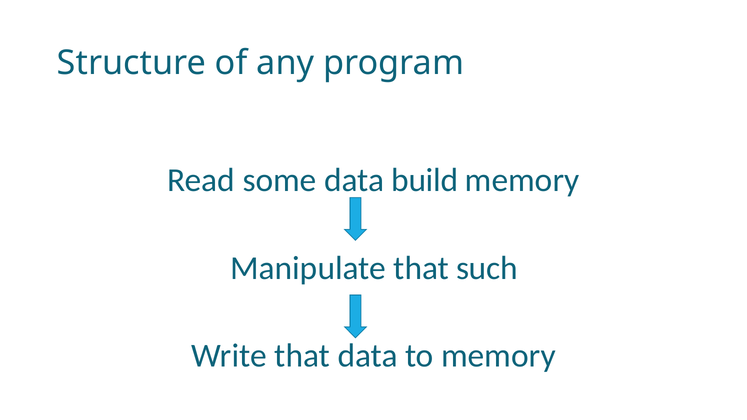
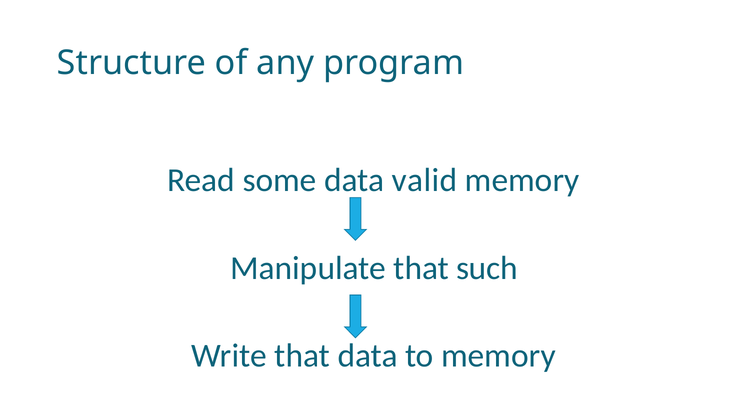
build: build -> valid
